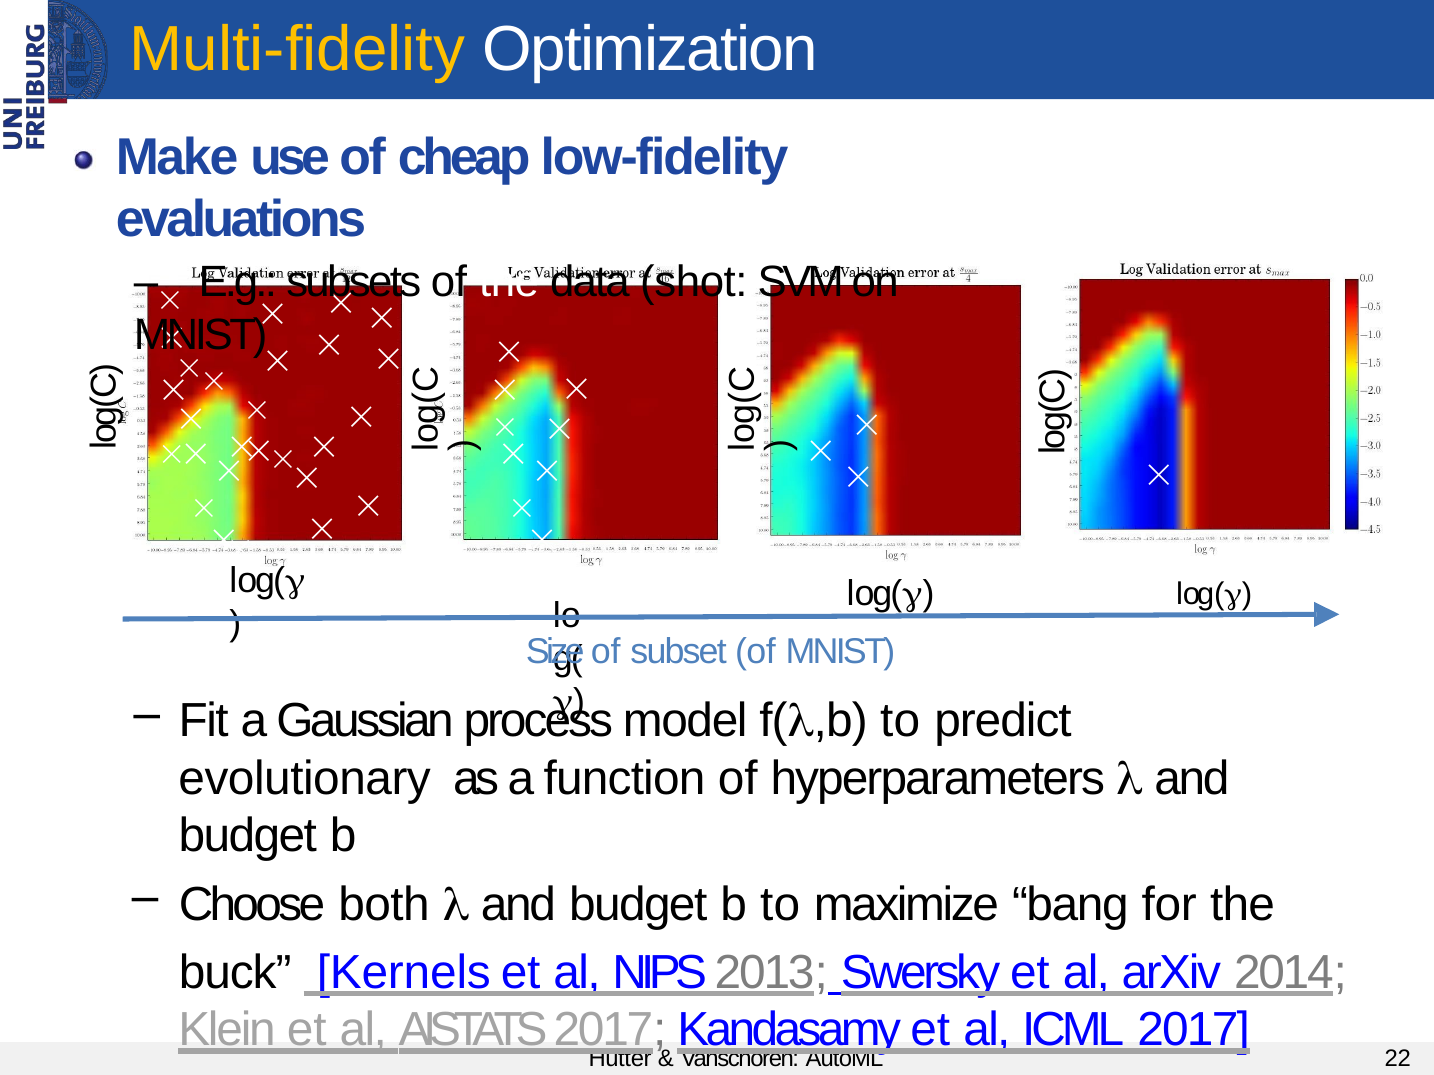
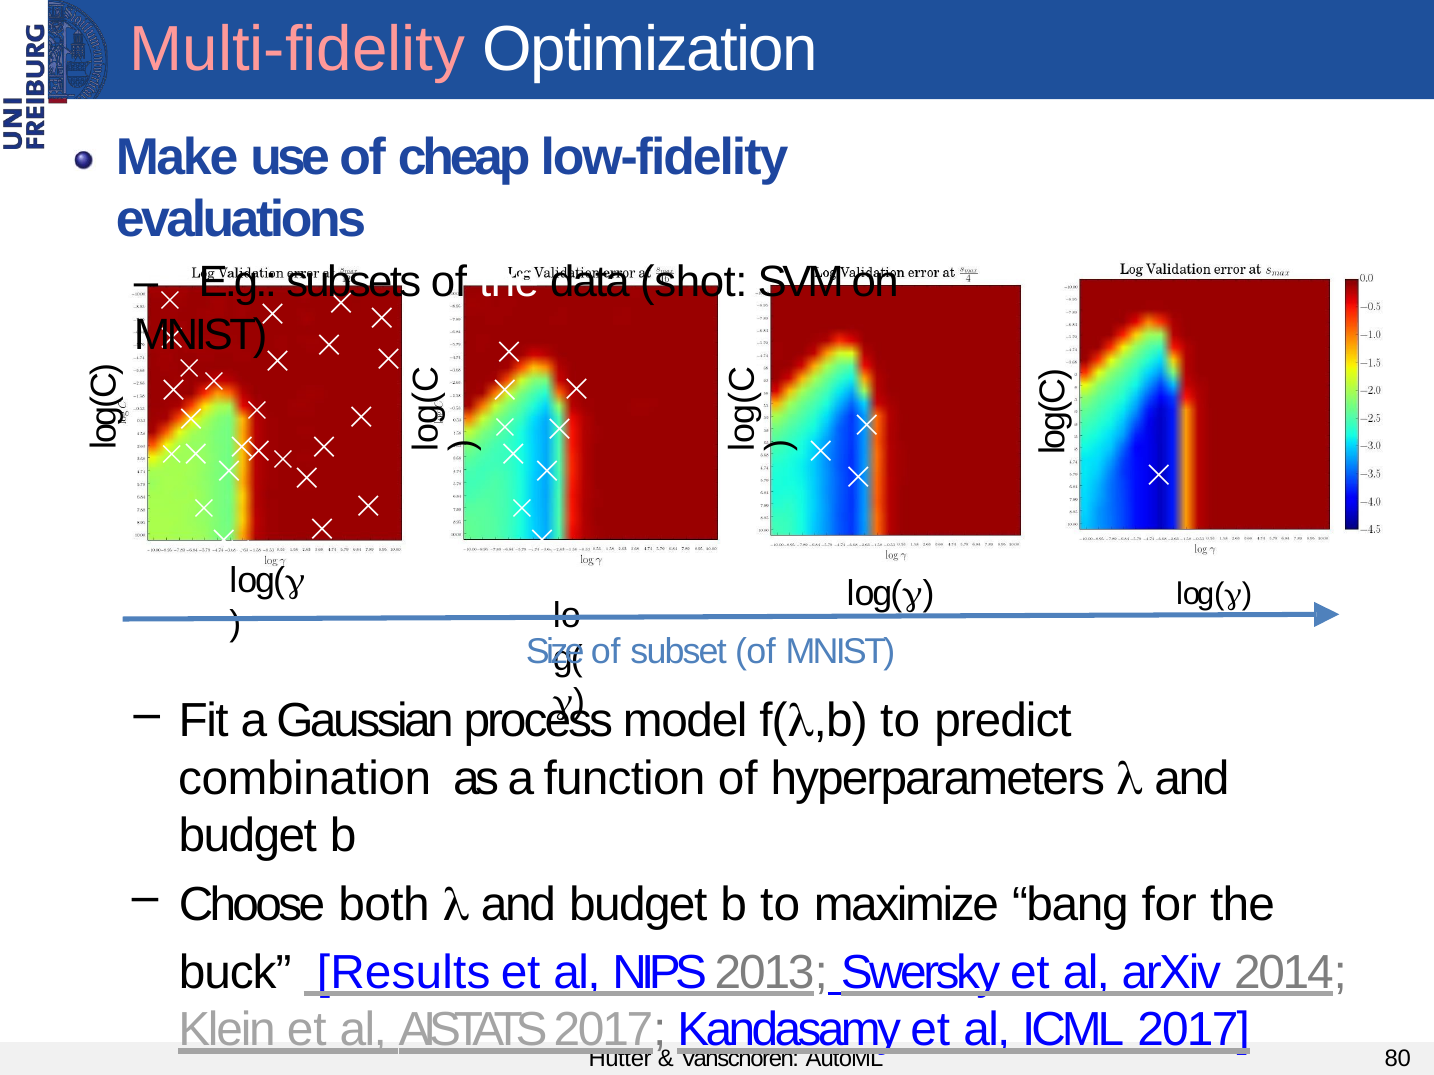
Multi-fidelity colour: yellow -> pink
evolutionary: evolutionary -> combination
Kernels: Kernels -> Results
22: 22 -> 80
